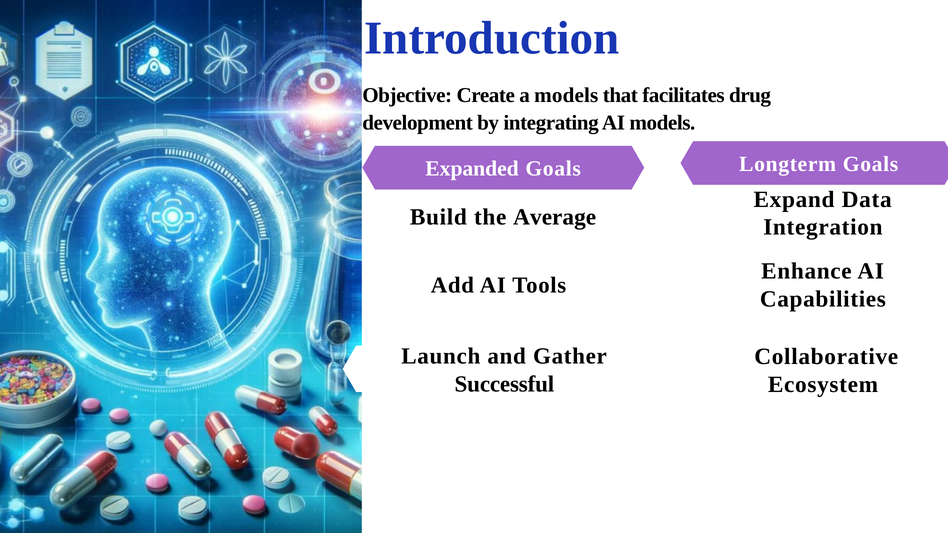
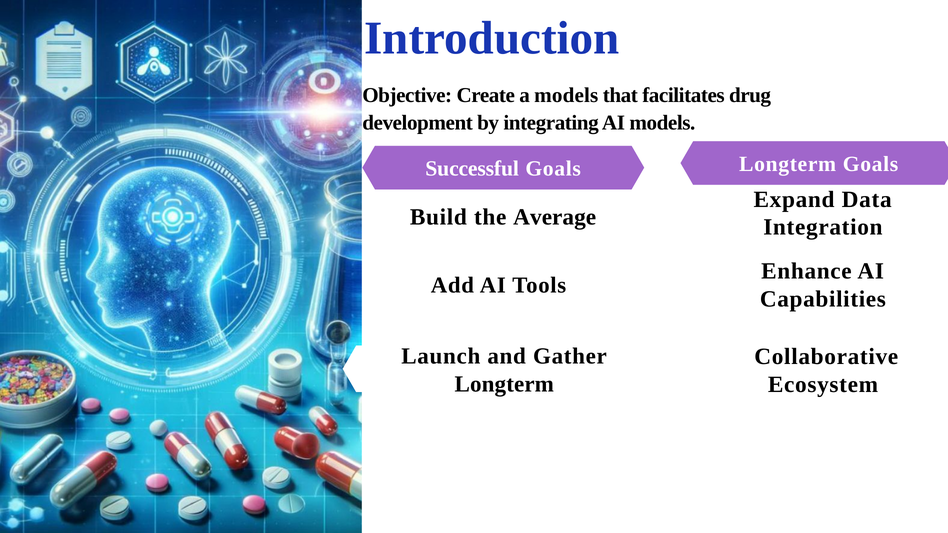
Expanded: Expanded -> Successful
Successful at (504, 384): Successful -> Longterm
